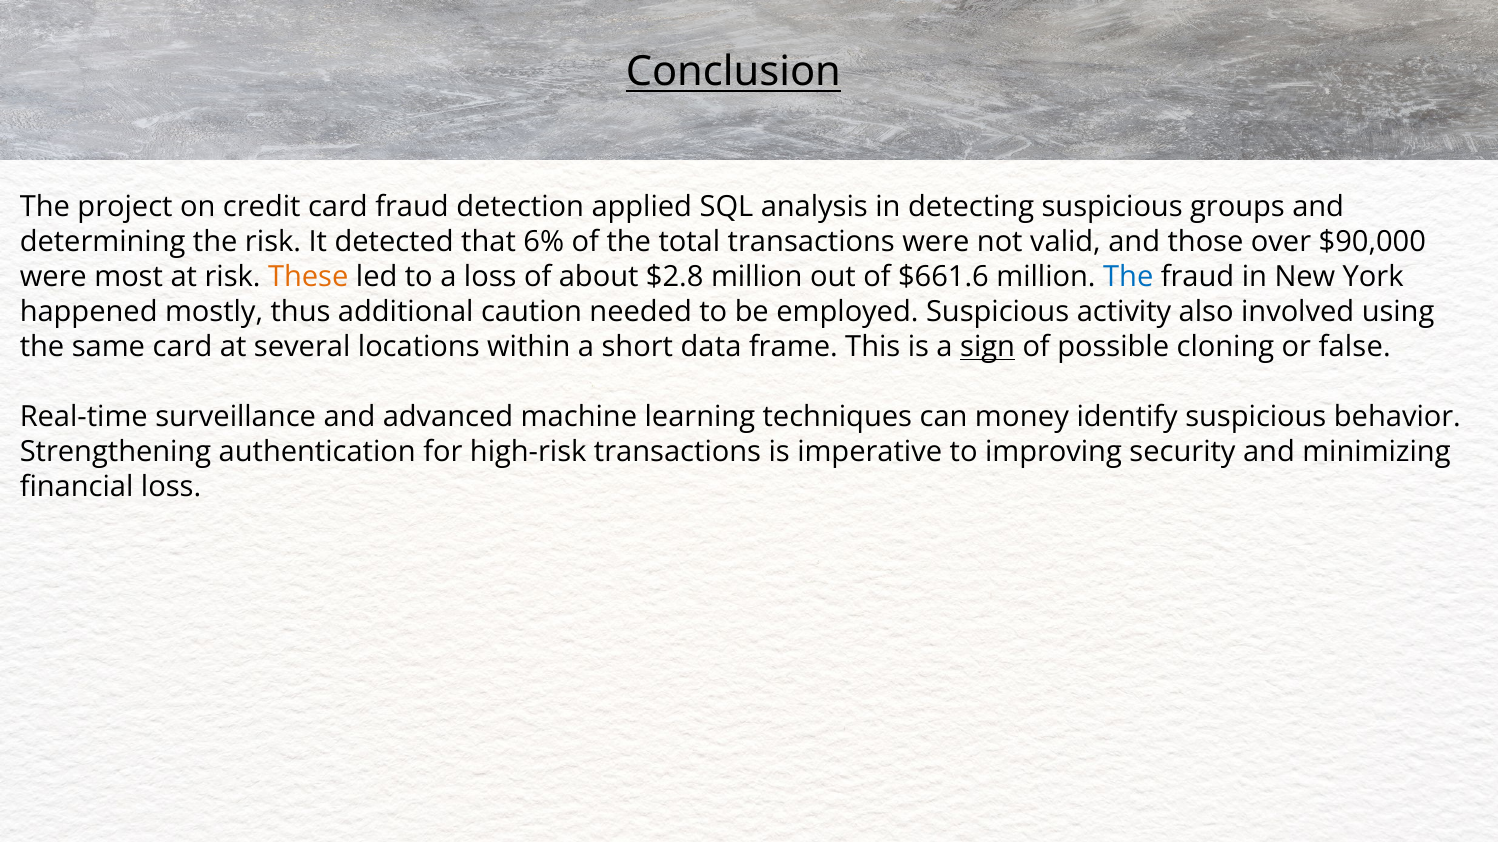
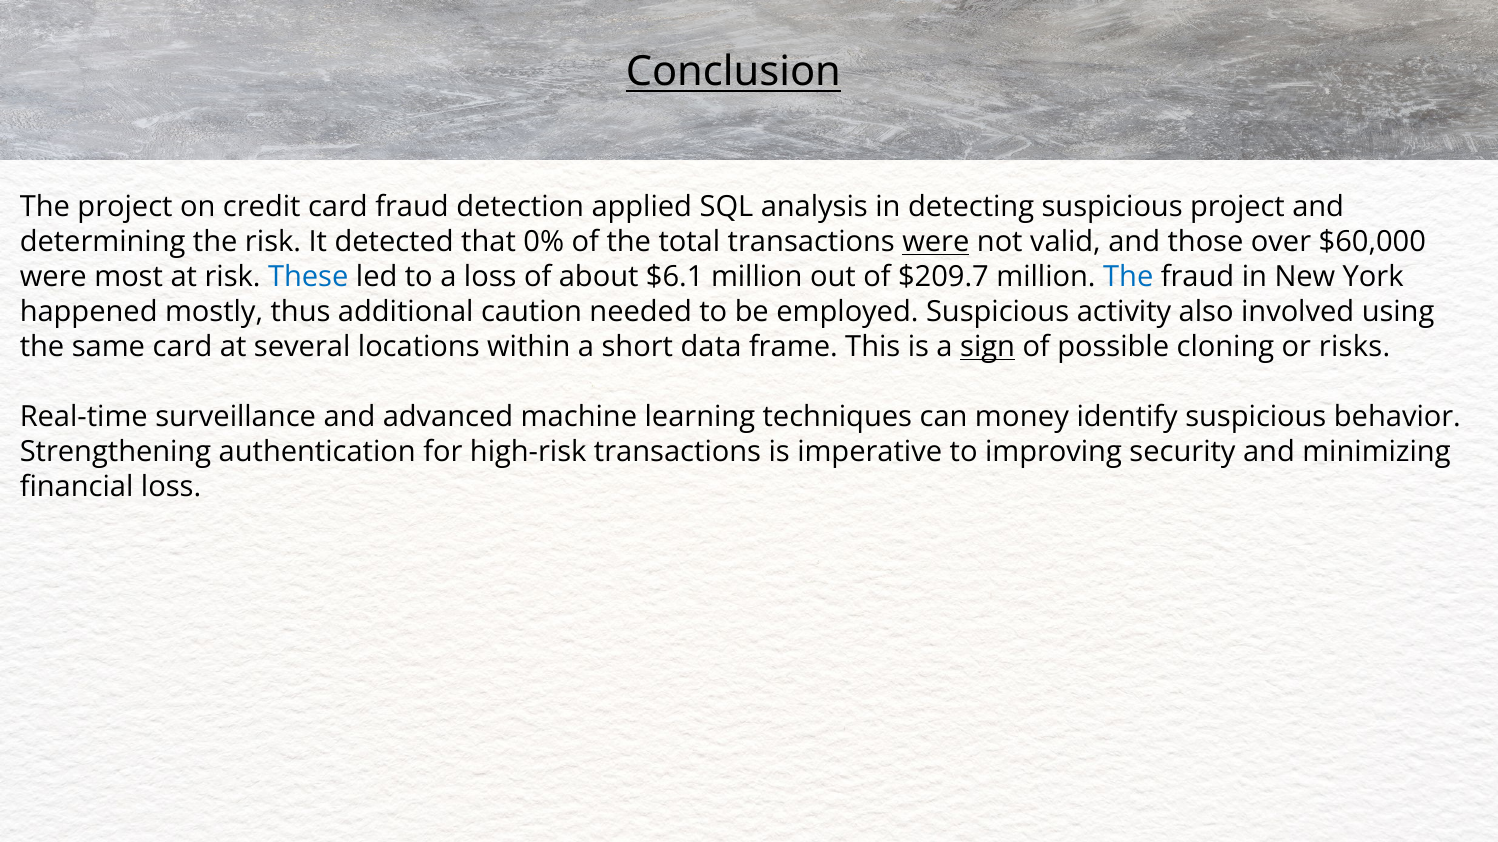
suspicious groups: groups -> project
6%: 6% -> 0%
were at (936, 242) underline: none -> present
$90,000: $90,000 -> $60,000
These colour: orange -> blue
$2.8: $2.8 -> $6.1
$661.6: $661.6 -> $209.7
false: false -> risks
